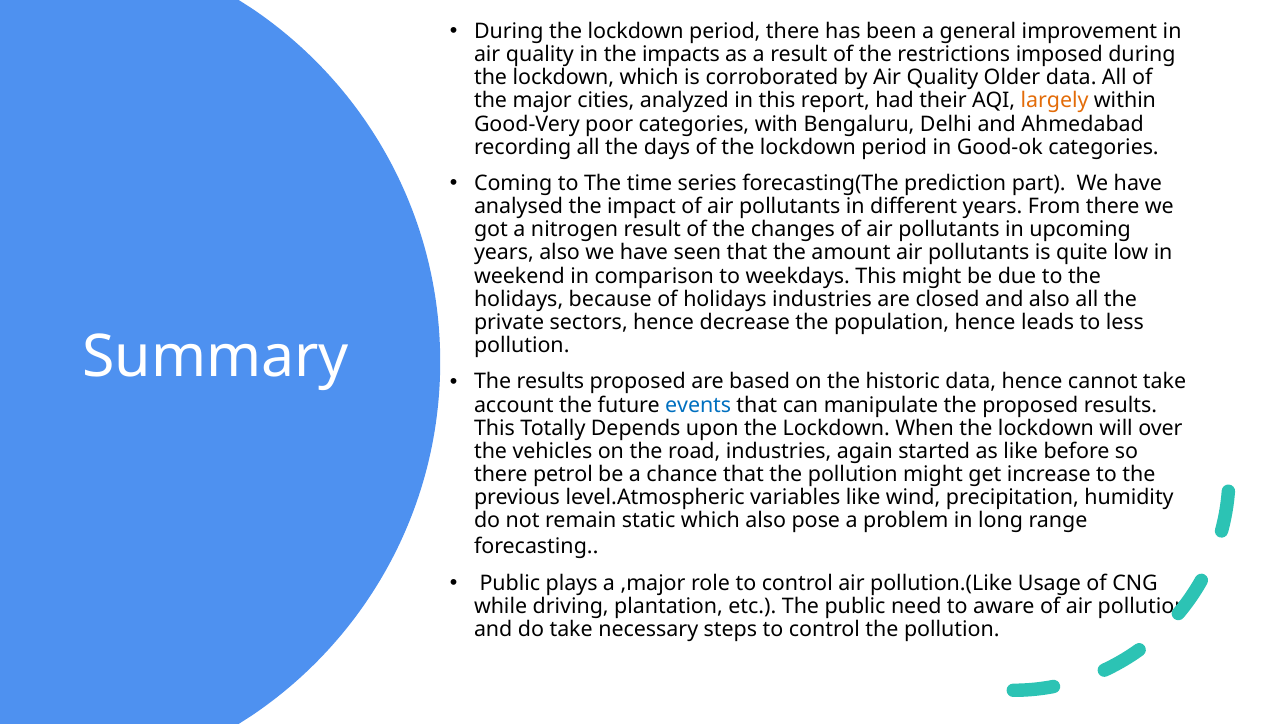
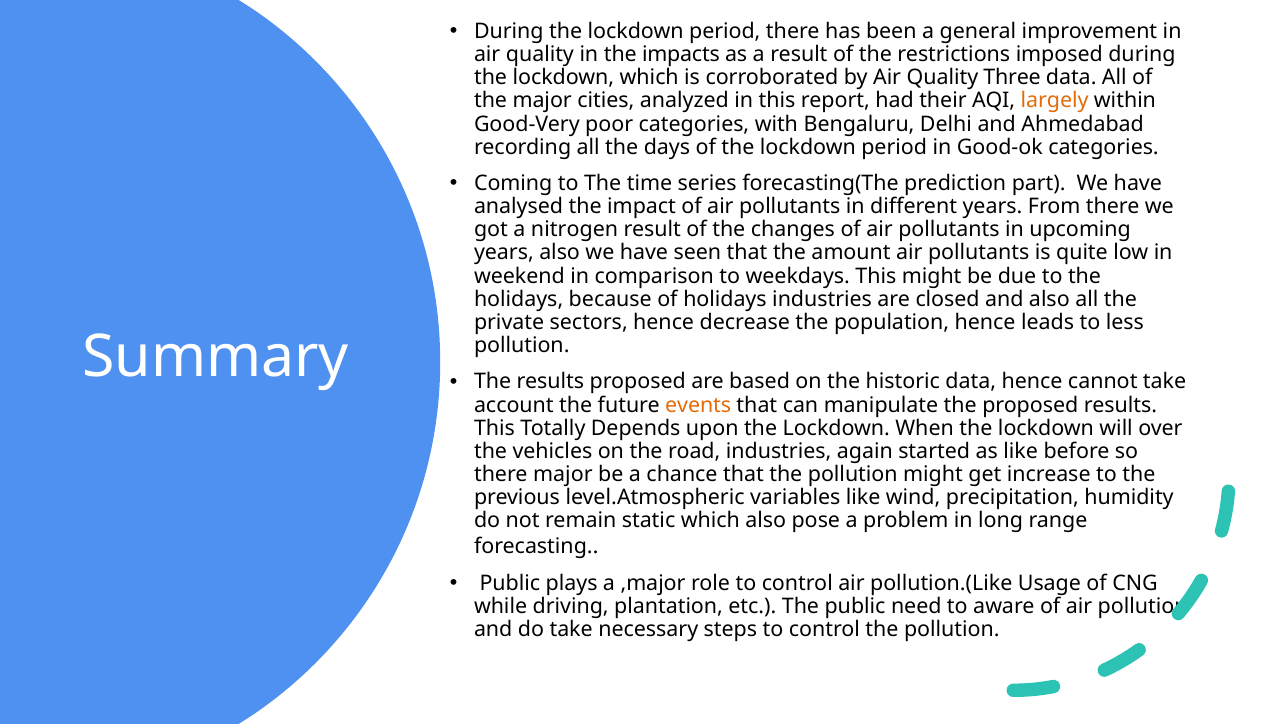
Older: Older -> Three
events colour: blue -> orange
there petrol: petrol -> major
